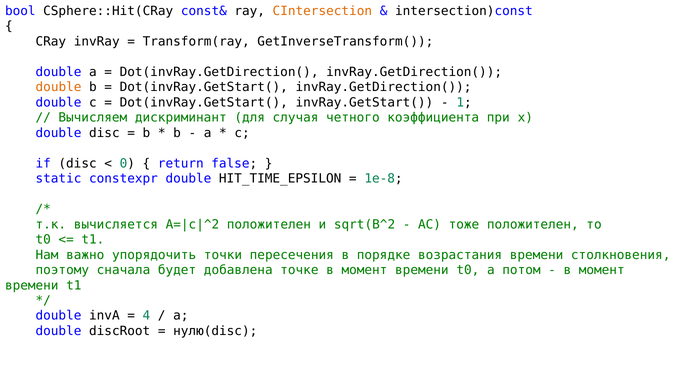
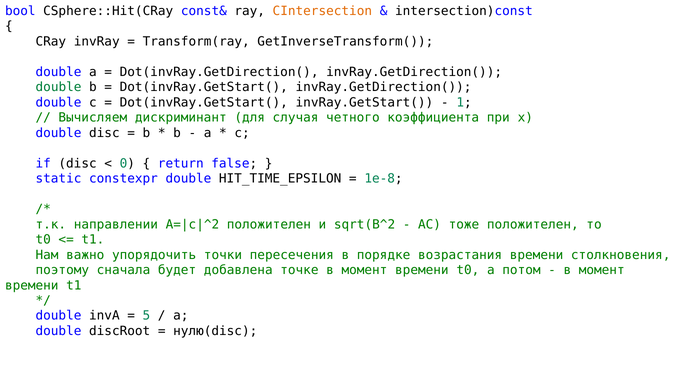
double at (59, 87) colour: orange -> green
вычисляется: вычисляется -> направлении
4: 4 -> 5
